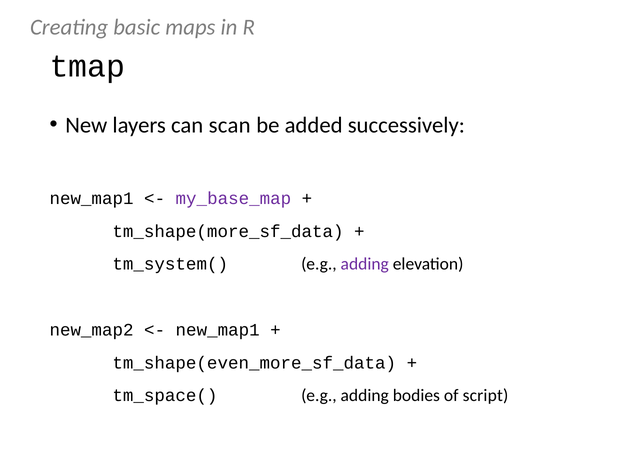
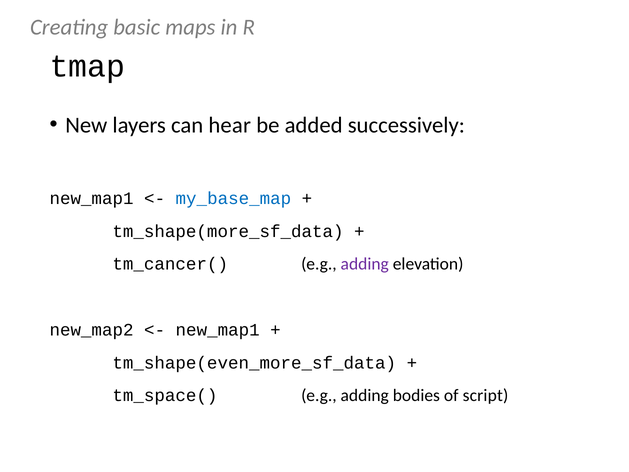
scan: scan -> hear
my_base_map colour: purple -> blue
tm_system(: tm_system( -> tm_cancer(
